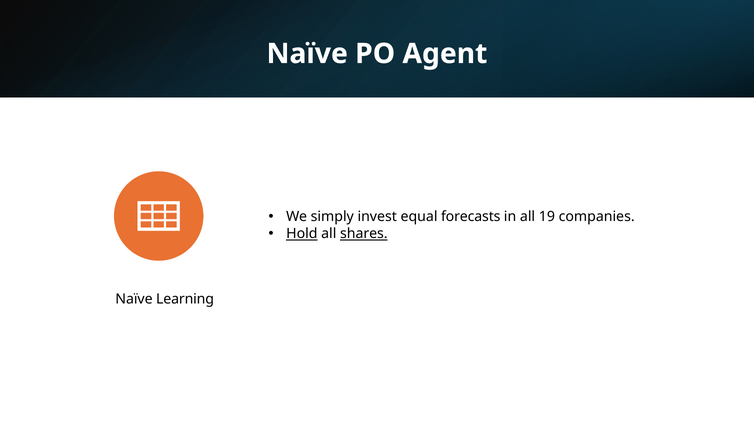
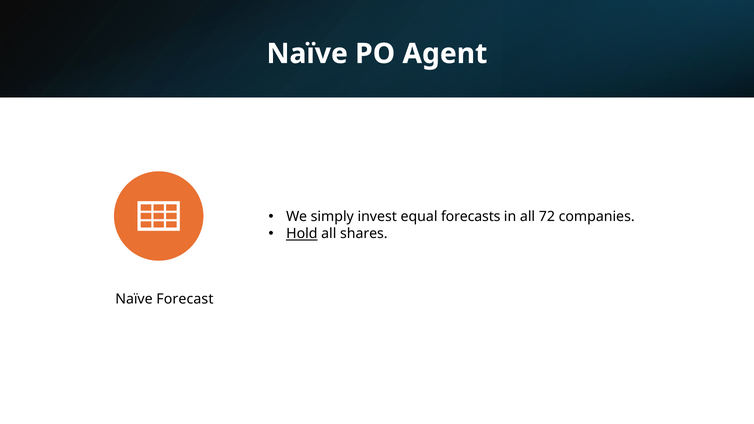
19: 19 -> 72
shares underline: present -> none
Learning: Learning -> Forecast
